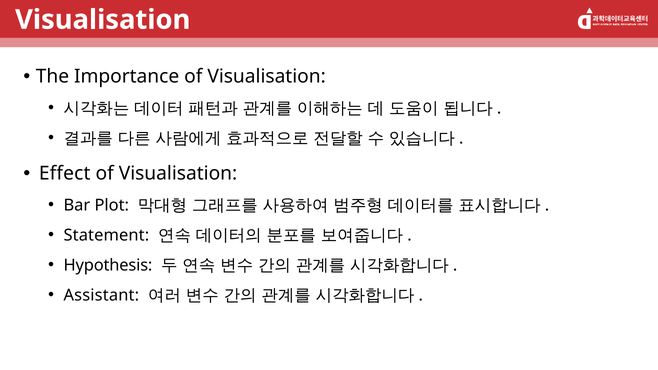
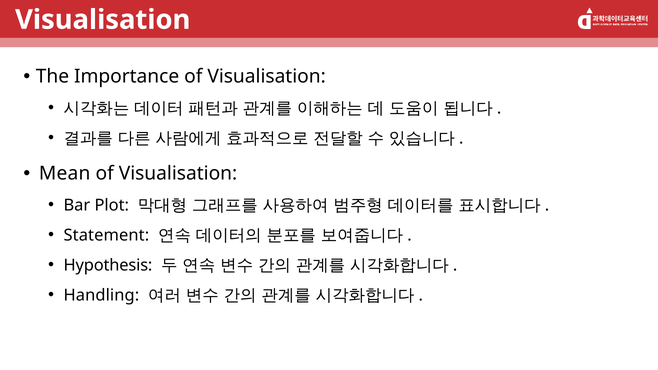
Effect: Effect -> Mean
Assistant: Assistant -> Handling
